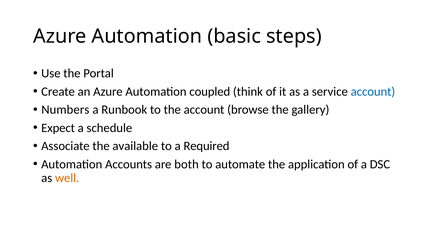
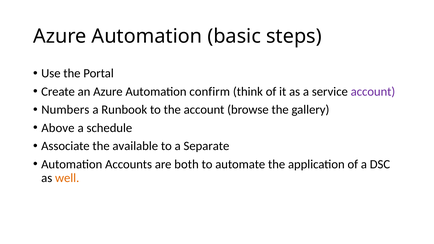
coupled: coupled -> confirm
account at (373, 92) colour: blue -> purple
Expect: Expect -> Above
Required: Required -> Separate
